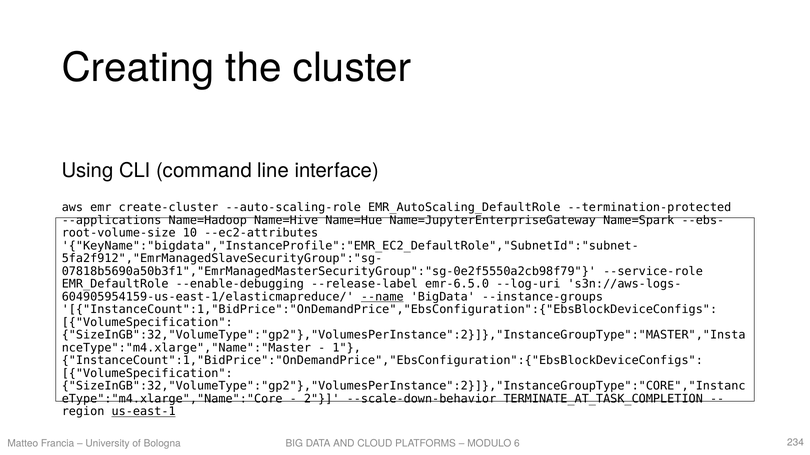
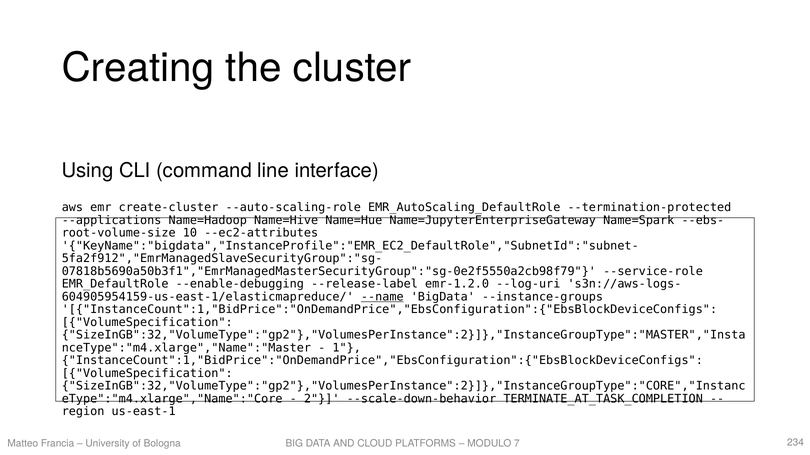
emr-6.5.0: emr-6.5.0 -> emr-1.2.0
us-east-1 underline: present -> none
6: 6 -> 7
